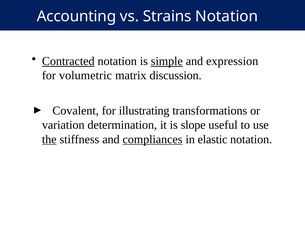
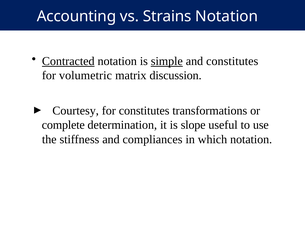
and expression: expression -> constitutes
Covalent: Covalent -> Courtesy
for illustrating: illustrating -> constitutes
variation: variation -> complete
the underline: present -> none
compliances underline: present -> none
elastic: elastic -> which
